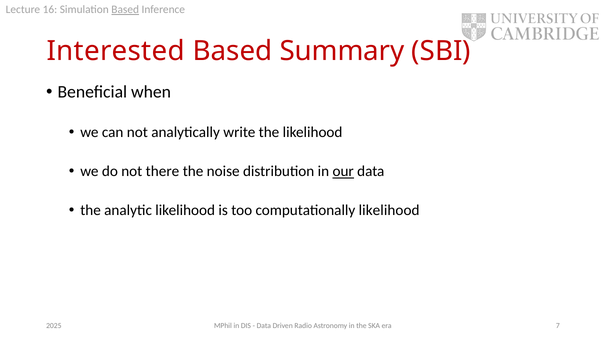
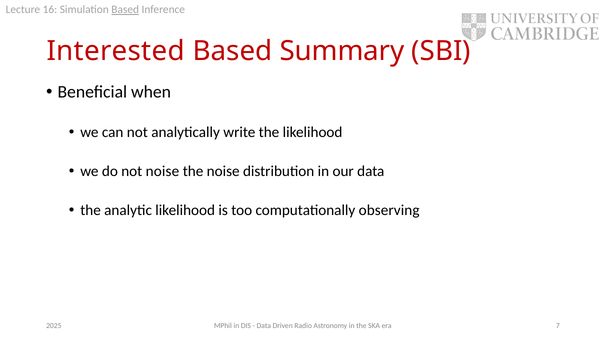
not there: there -> noise
our underline: present -> none
computationally likelihood: likelihood -> observing
